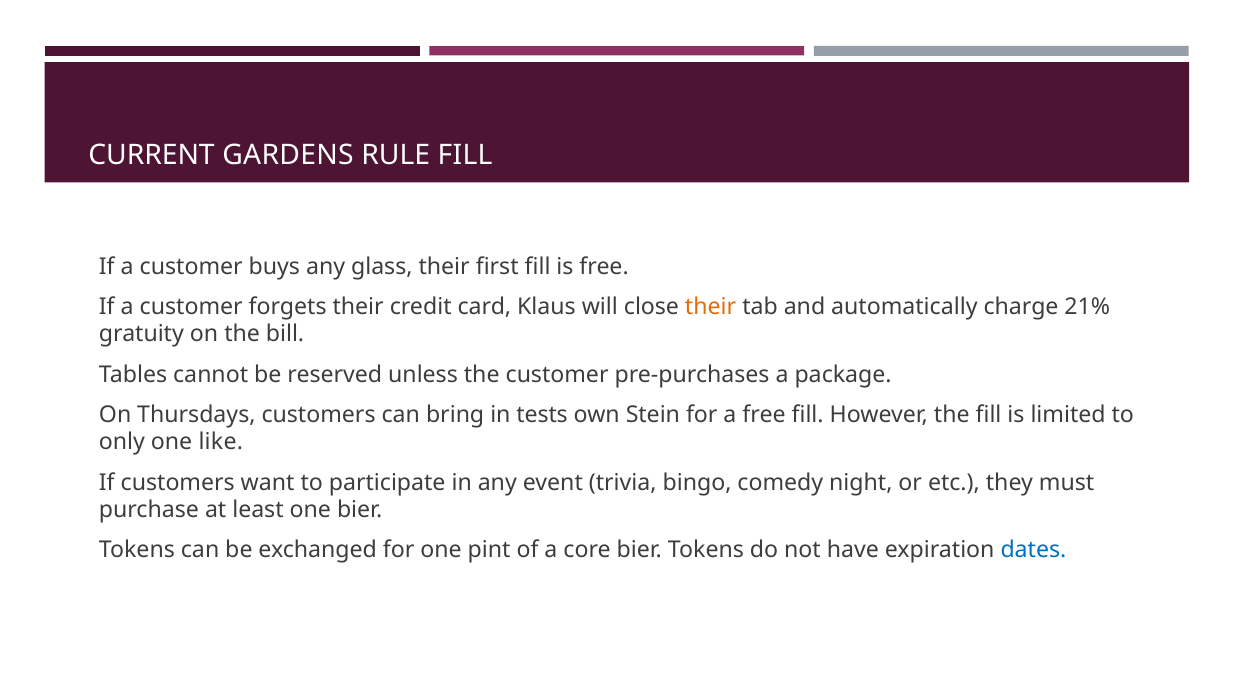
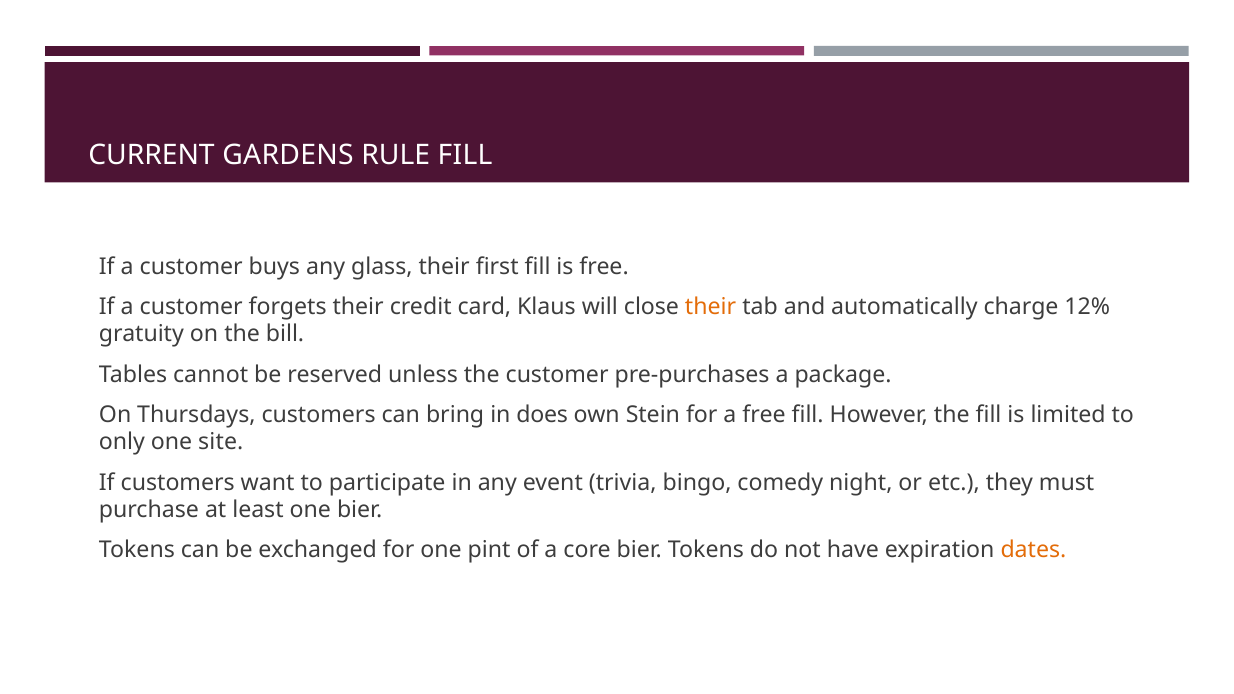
21%: 21% -> 12%
tests: tests -> does
like: like -> site
dates colour: blue -> orange
